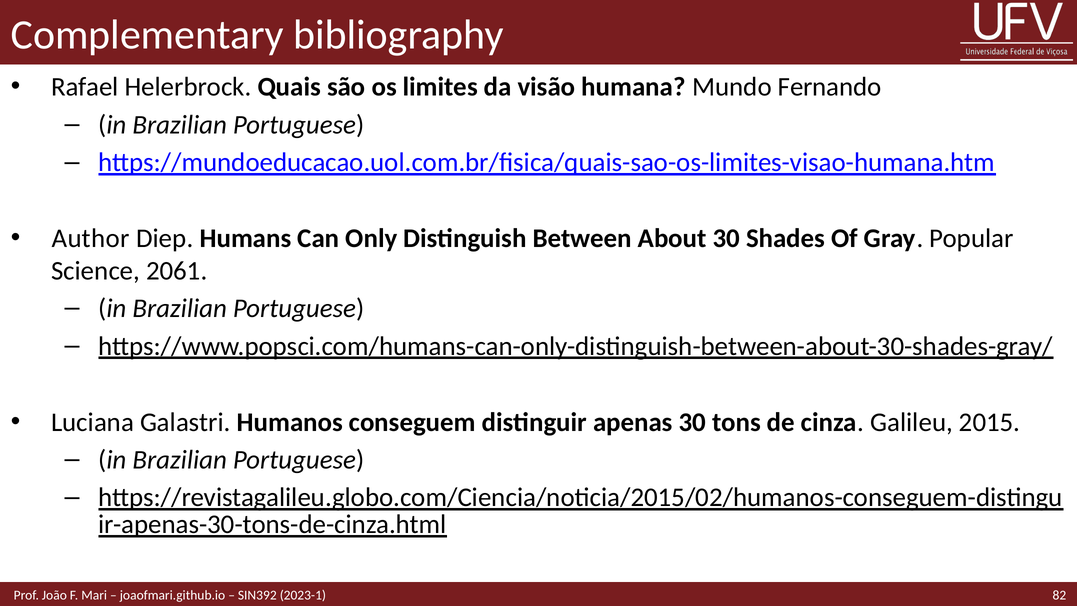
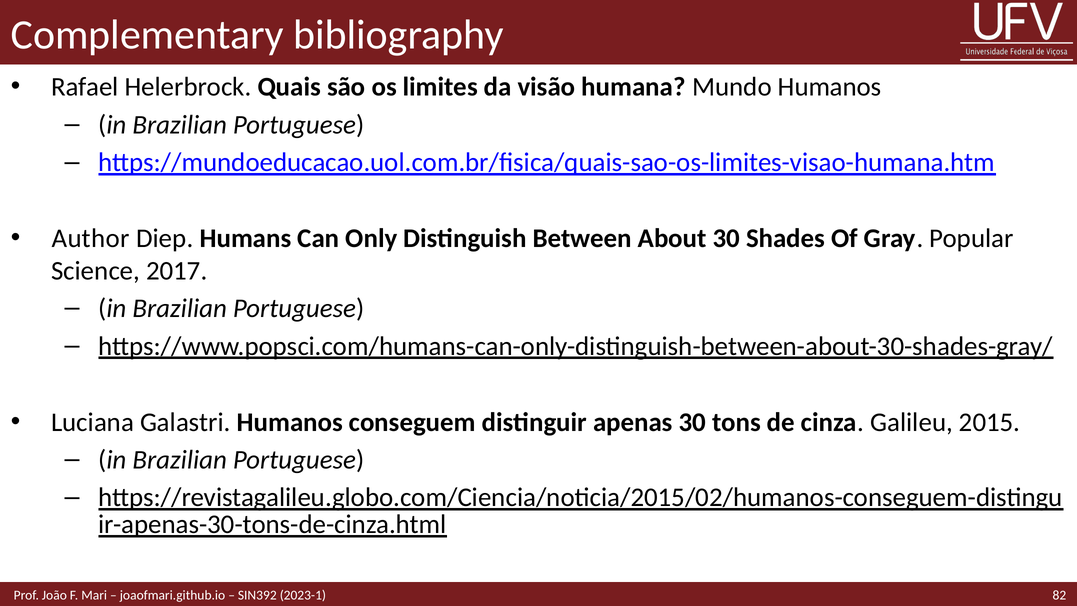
Mundo Fernando: Fernando -> Humanos
2061: 2061 -> 2017
